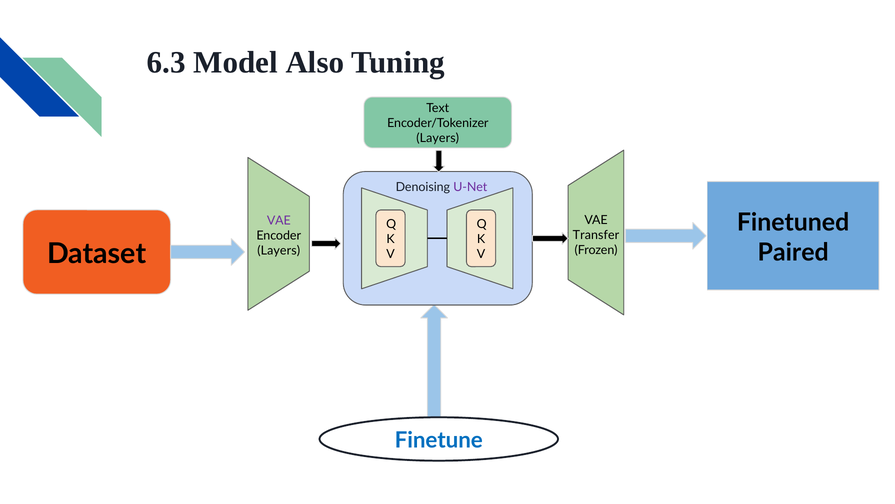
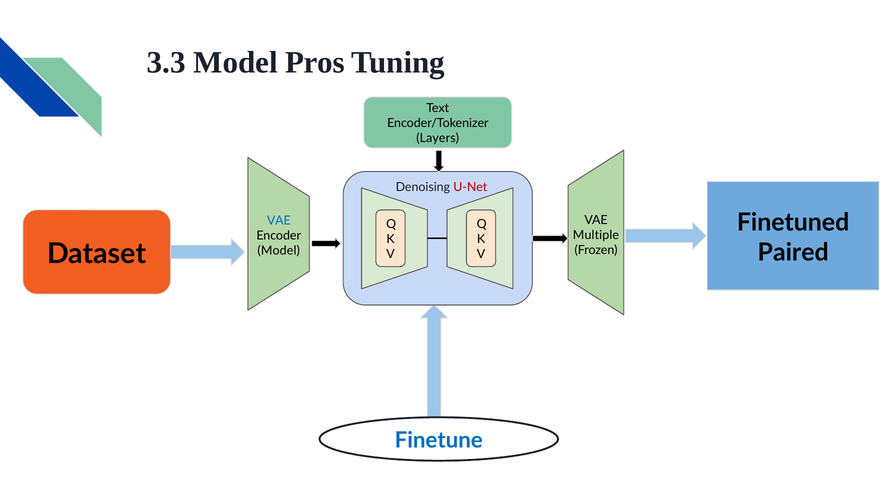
6.3: 6.3 -> 3.3
Also: Also -> Pros
U-Net colour: purple -> red
VAE at (279, 221) colour: purple -> blue
Transfer: Transfer -> Multiple
Layers at (279, 251): Layers -> Model
